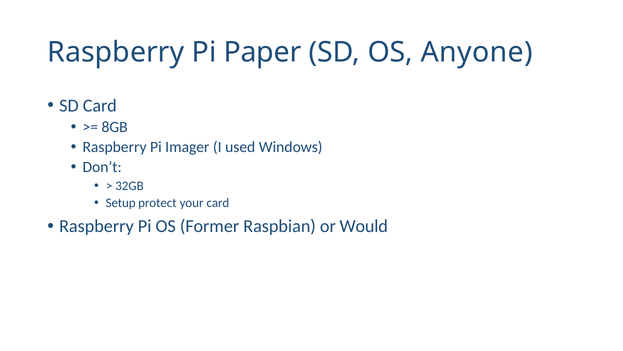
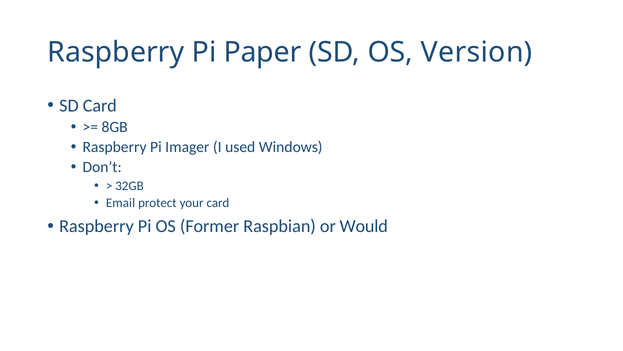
Anyone: Anyone -> Version
Setup: Setup -> Email
